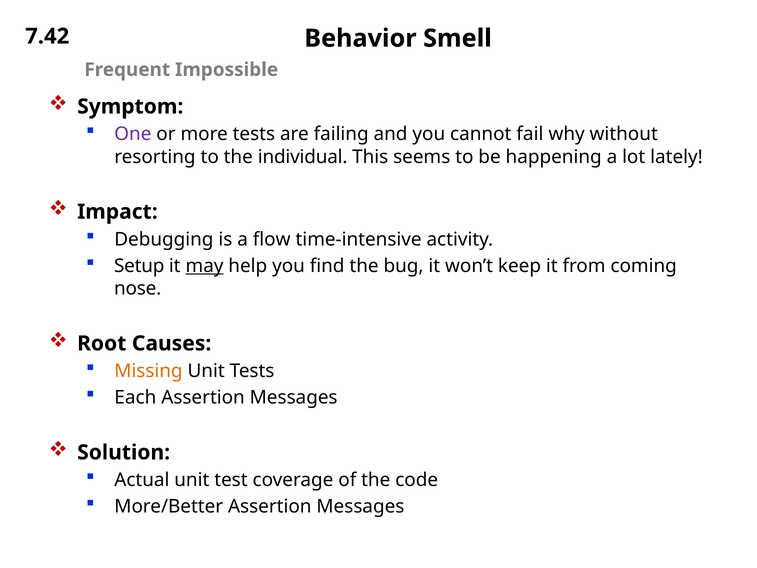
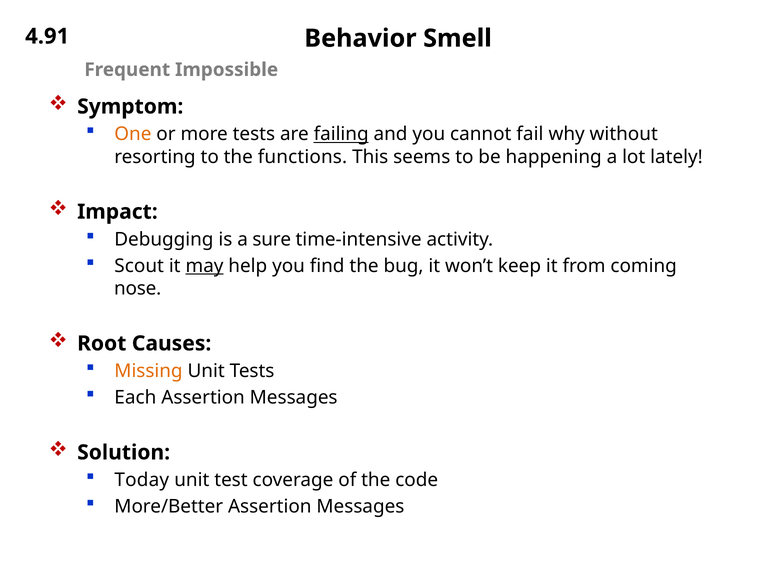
7.42: 7.42 -> 4.91
One colour: purple -> orange
failing underline: none -> present
individual: individual -> functions
flow: flow -> sure
Setup: Setup -> Scout
Actual: Actual -> Today
